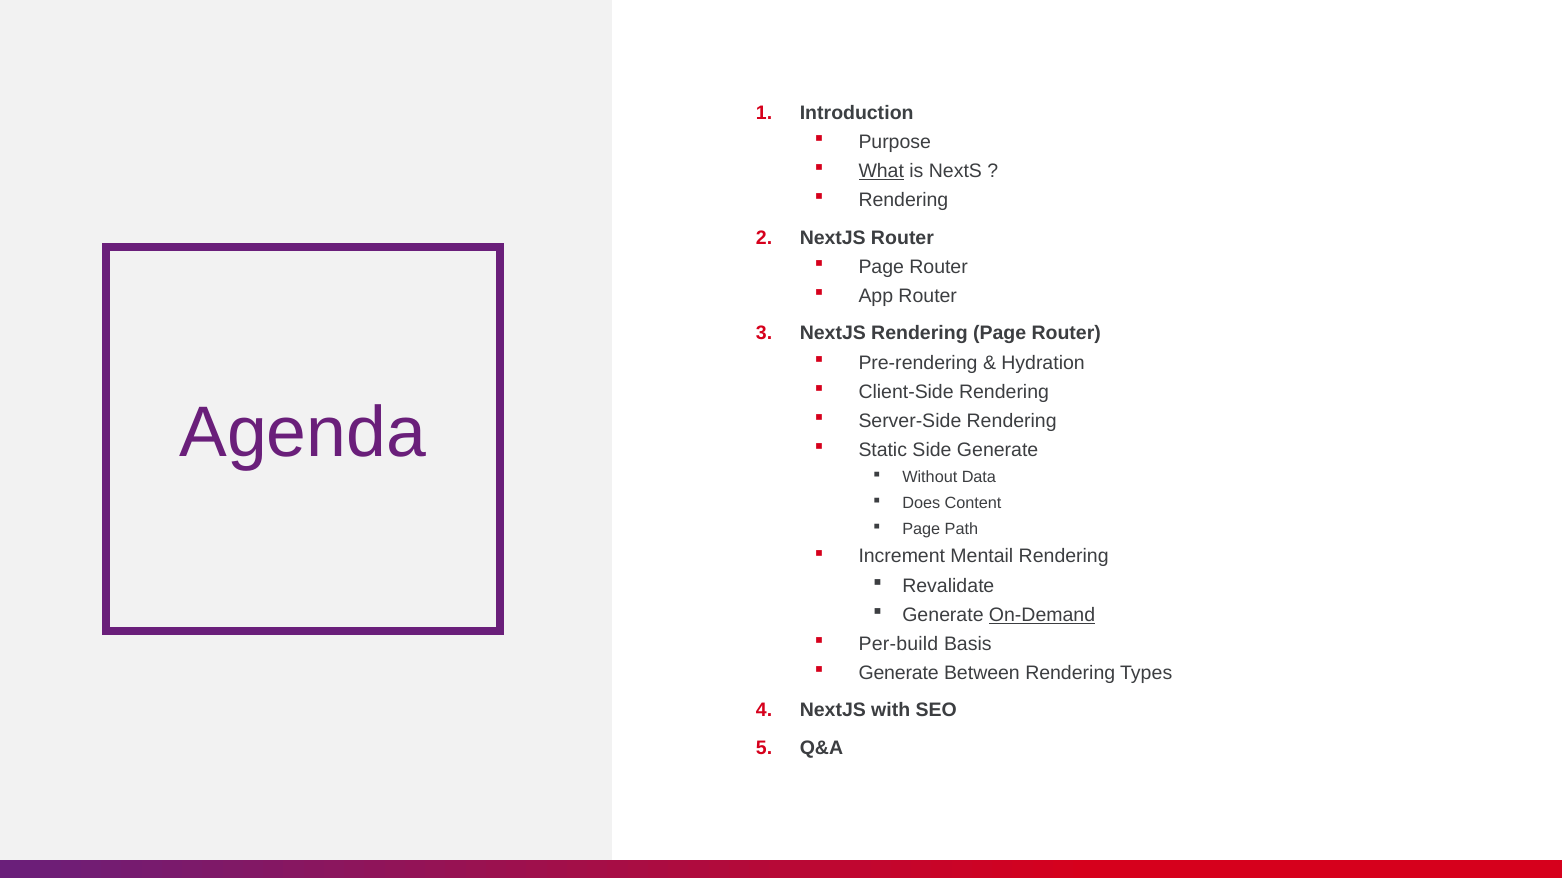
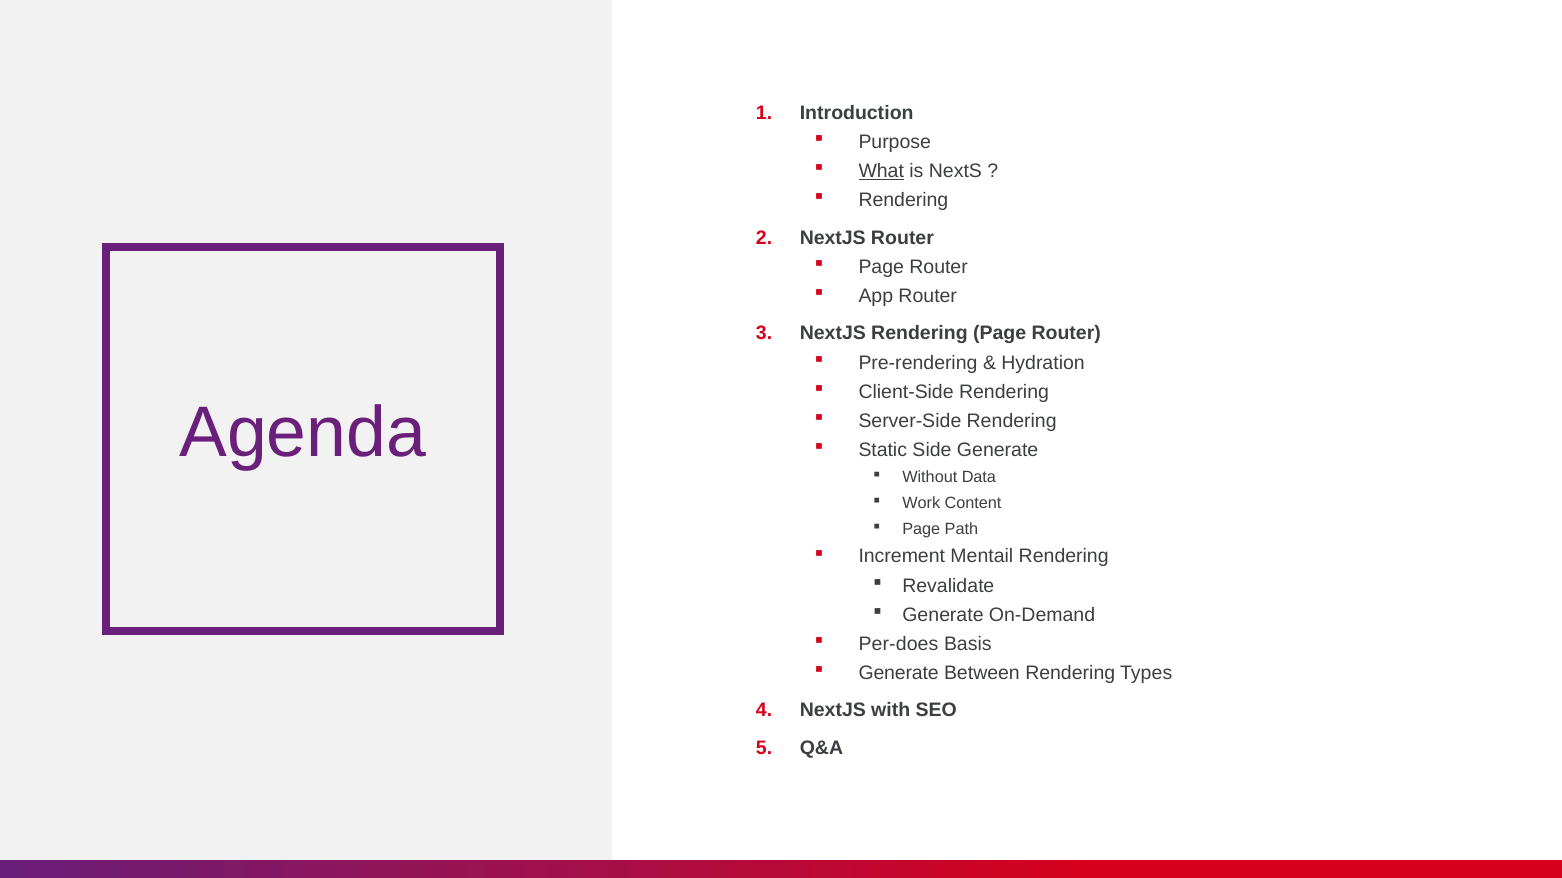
Does: Does -> Work
On-Demand underline: present -> none
Per-build: Per-build -> Per-does
